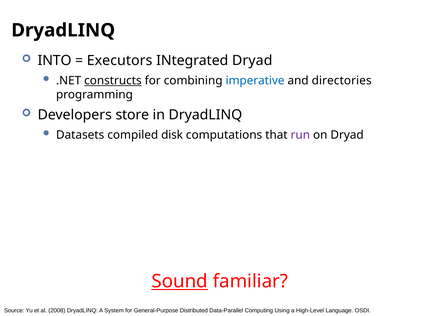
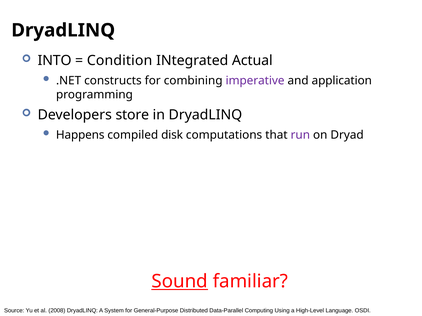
Executors: Executors -> Condition
INtegrated Dryad: Dryad -> Actual
constructs underline: present -> none
imperative colour: blue -> purple
directories: directories -> application
Datasets: Datasets -> Happens
